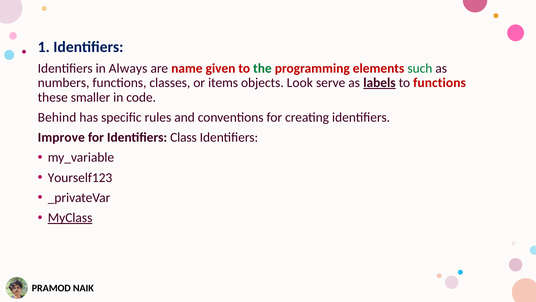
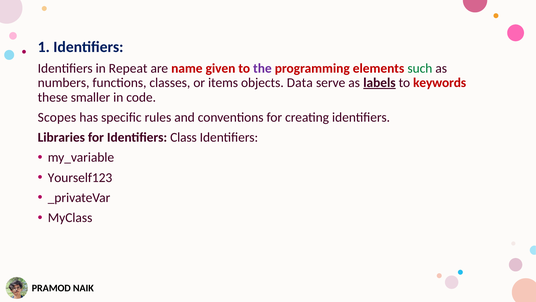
Always: Always -> Repeat
the colour: green -> purple
Look: Look -> Data
to functions: functions -> keywords
Behind: Behind -> Scopes
Improve: Improve -> Libraries
MyClass underline: present -> none
